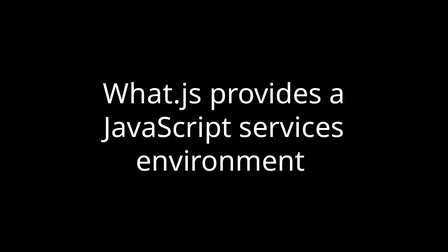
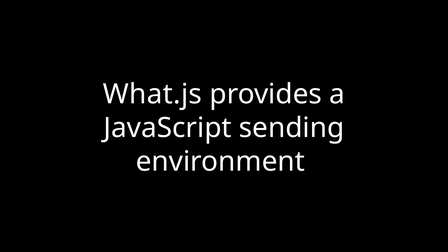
services: services -> sending
